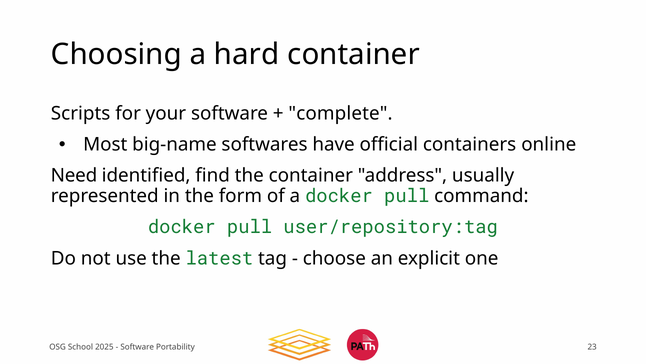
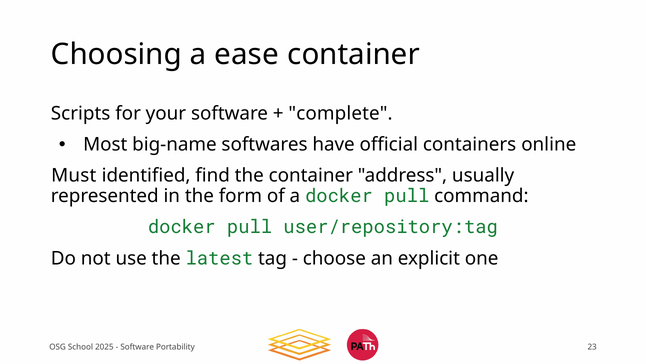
hard: hard -> ease
Need: Need -> Must
